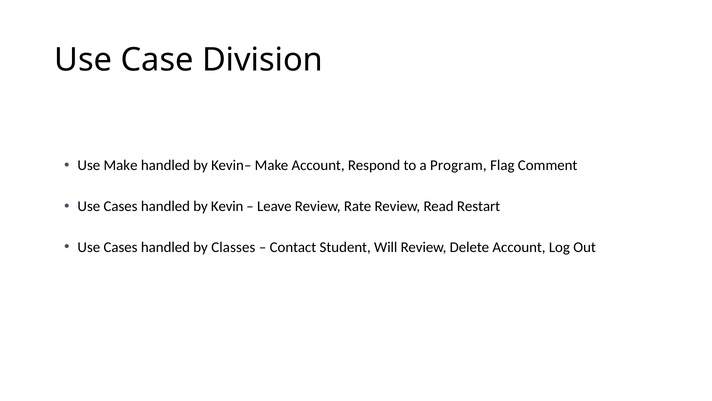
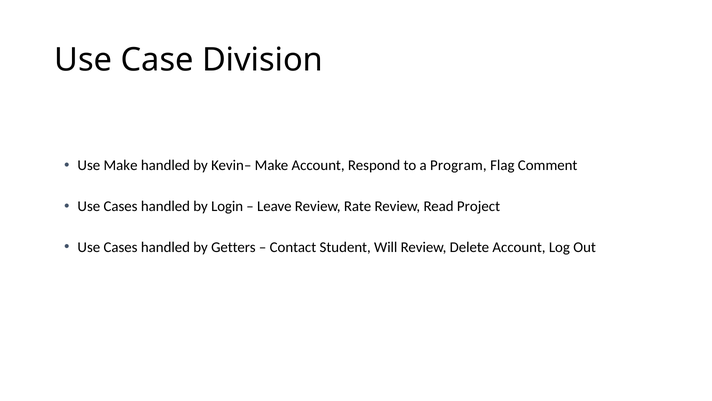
Kevin: Kevin -> Login
Restart: Restart -> Project
Classes: Classes -> Getters
